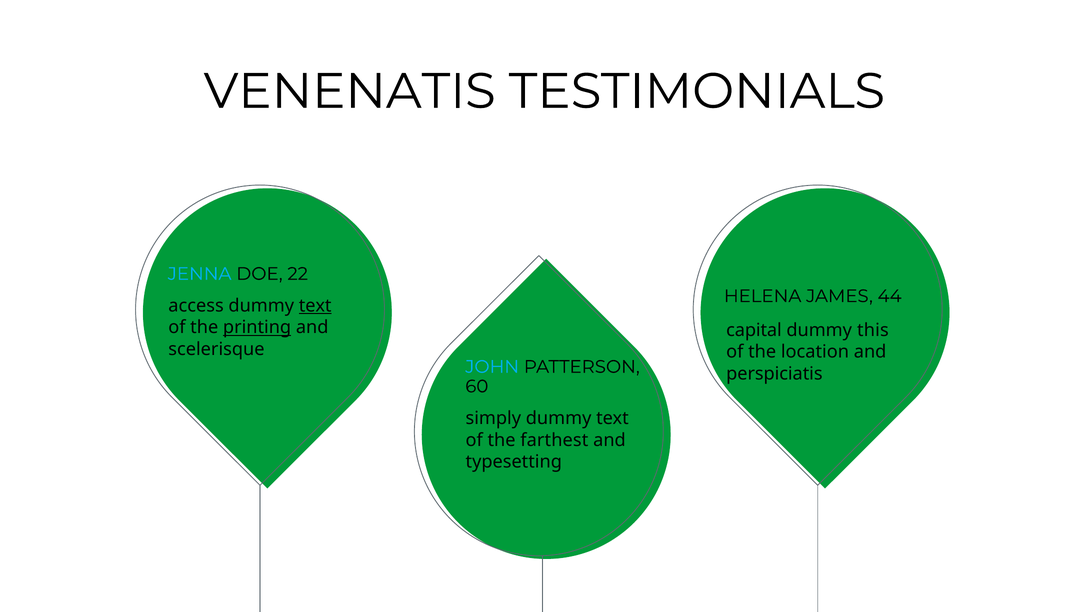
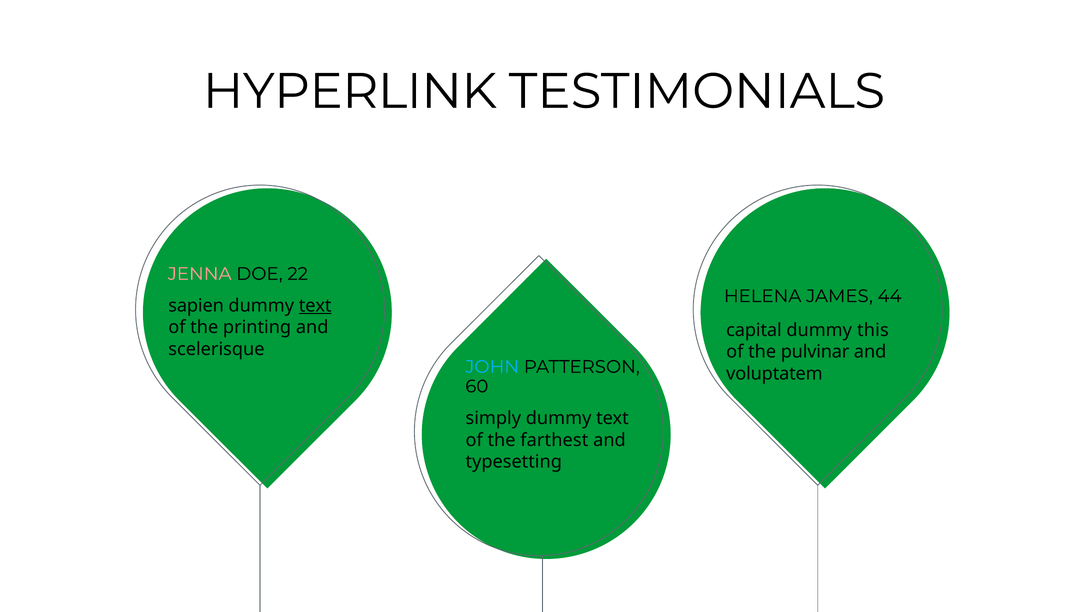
VENENATIS: VENENATIS -> HYPERLINK
JENNA colour: light blue -> pink
access: access -> sapien
printing underline: present -> none
location: location -> pulvinar
perspiciatis: perspiciatis -> voluptatem
